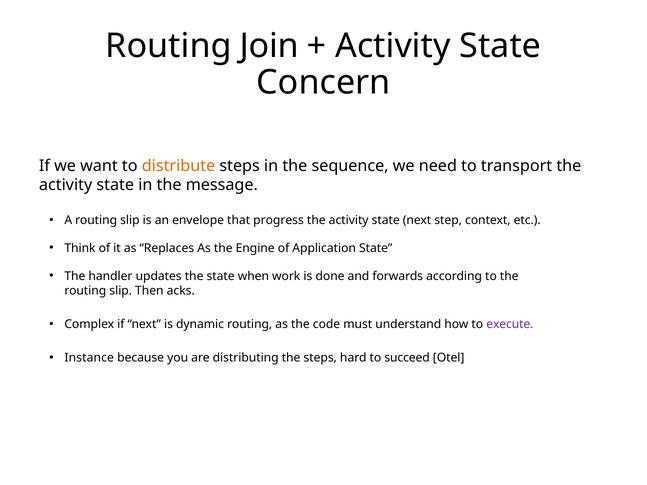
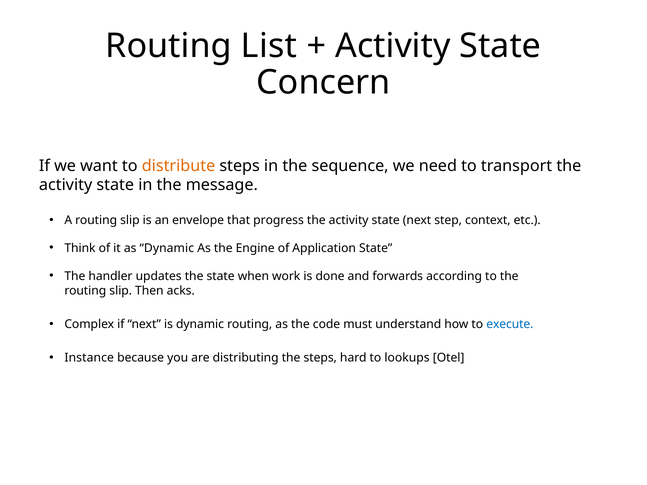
Join: Join -> List
as Replaces: Replaces -> Dynamic
execute colour: purple -> blue
succeed: succeed -> lookups
